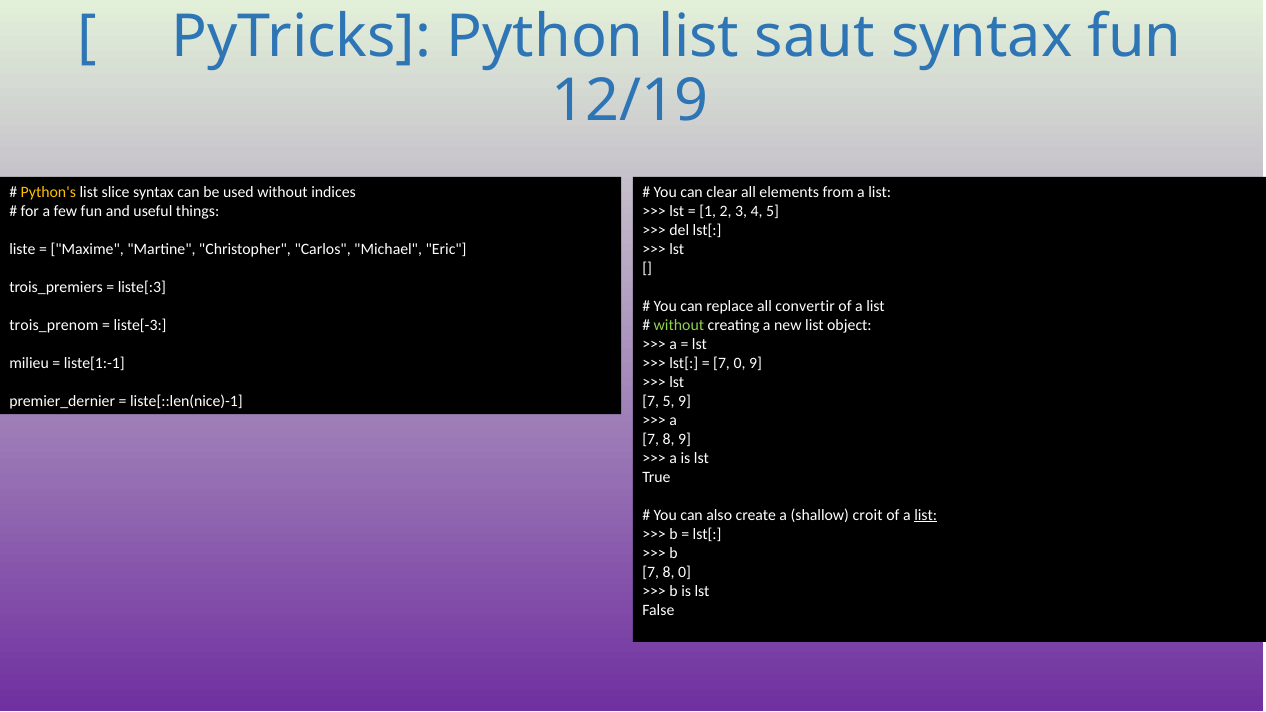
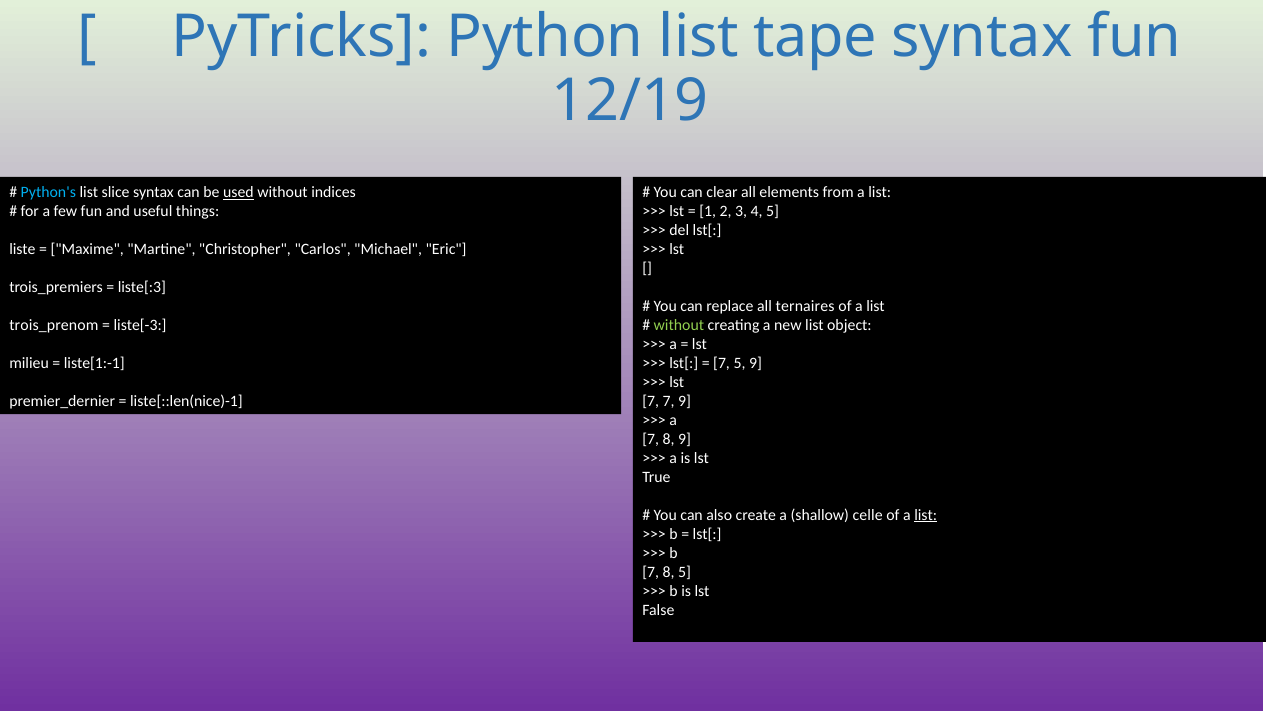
saut: saut -> tape
Python's colour: yellow -> light blue
used underline: none -> present
convertir: convertir -> ternaires
7 0: 0 -> 5
7 5: 5 -> 7
croit: croit -> celle
8 0: 0 -> 5
